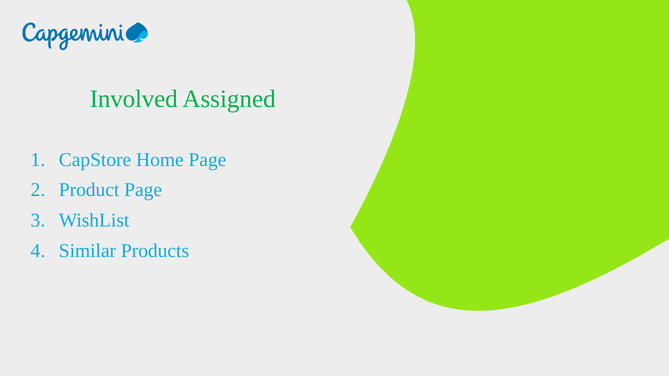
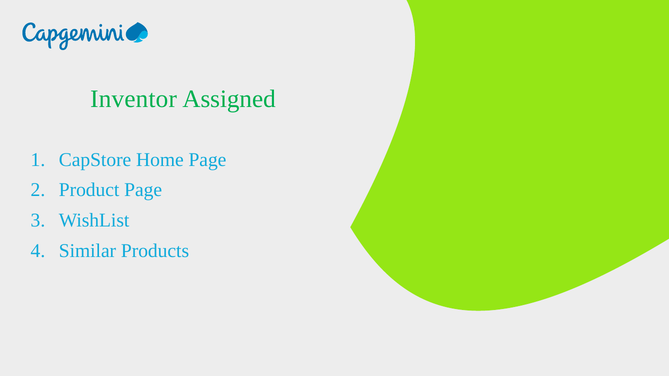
Involved: Involved -> Inventor
